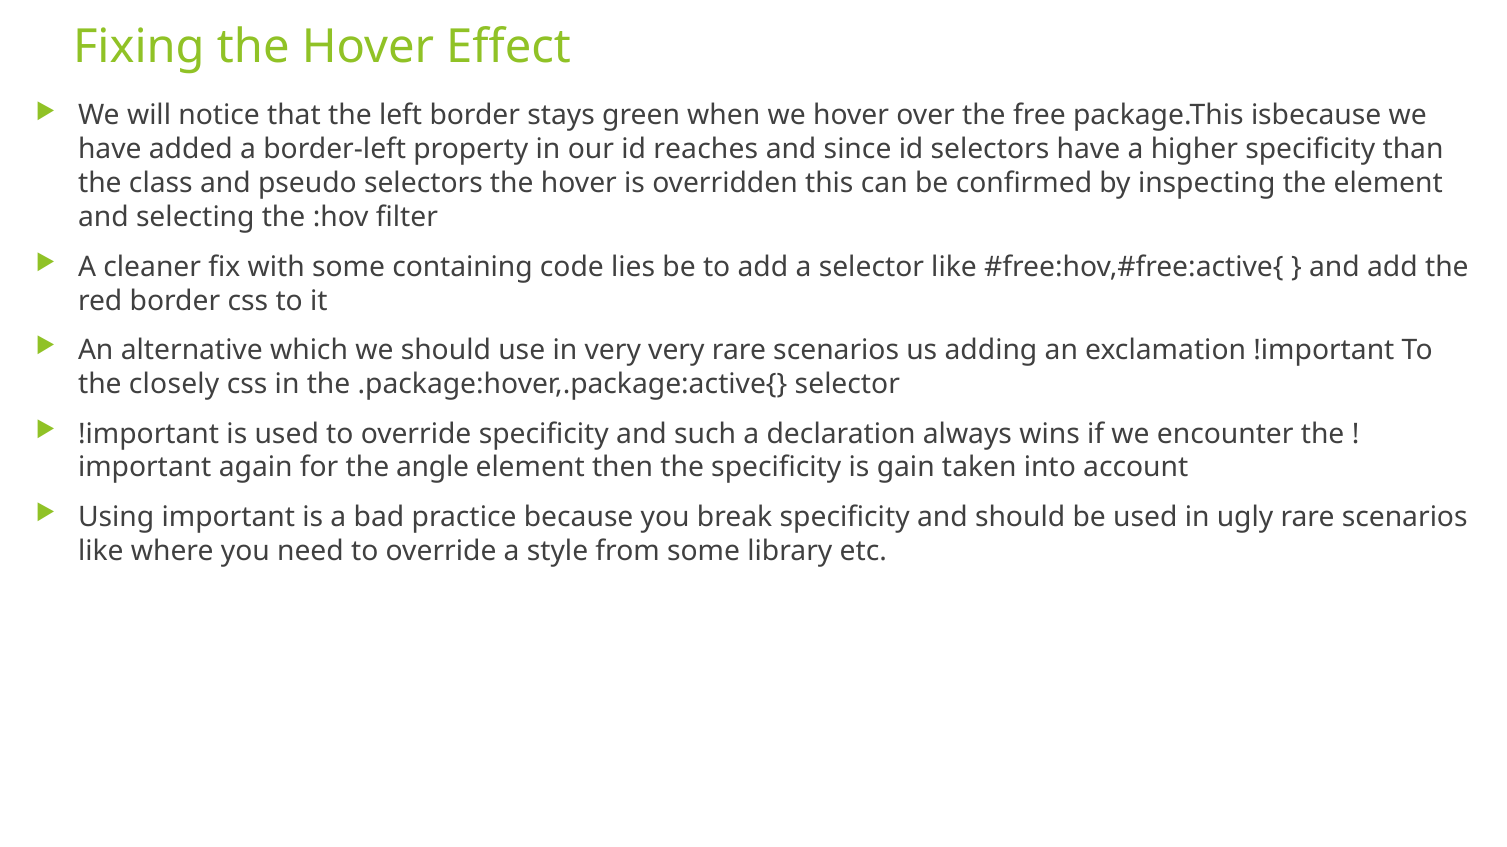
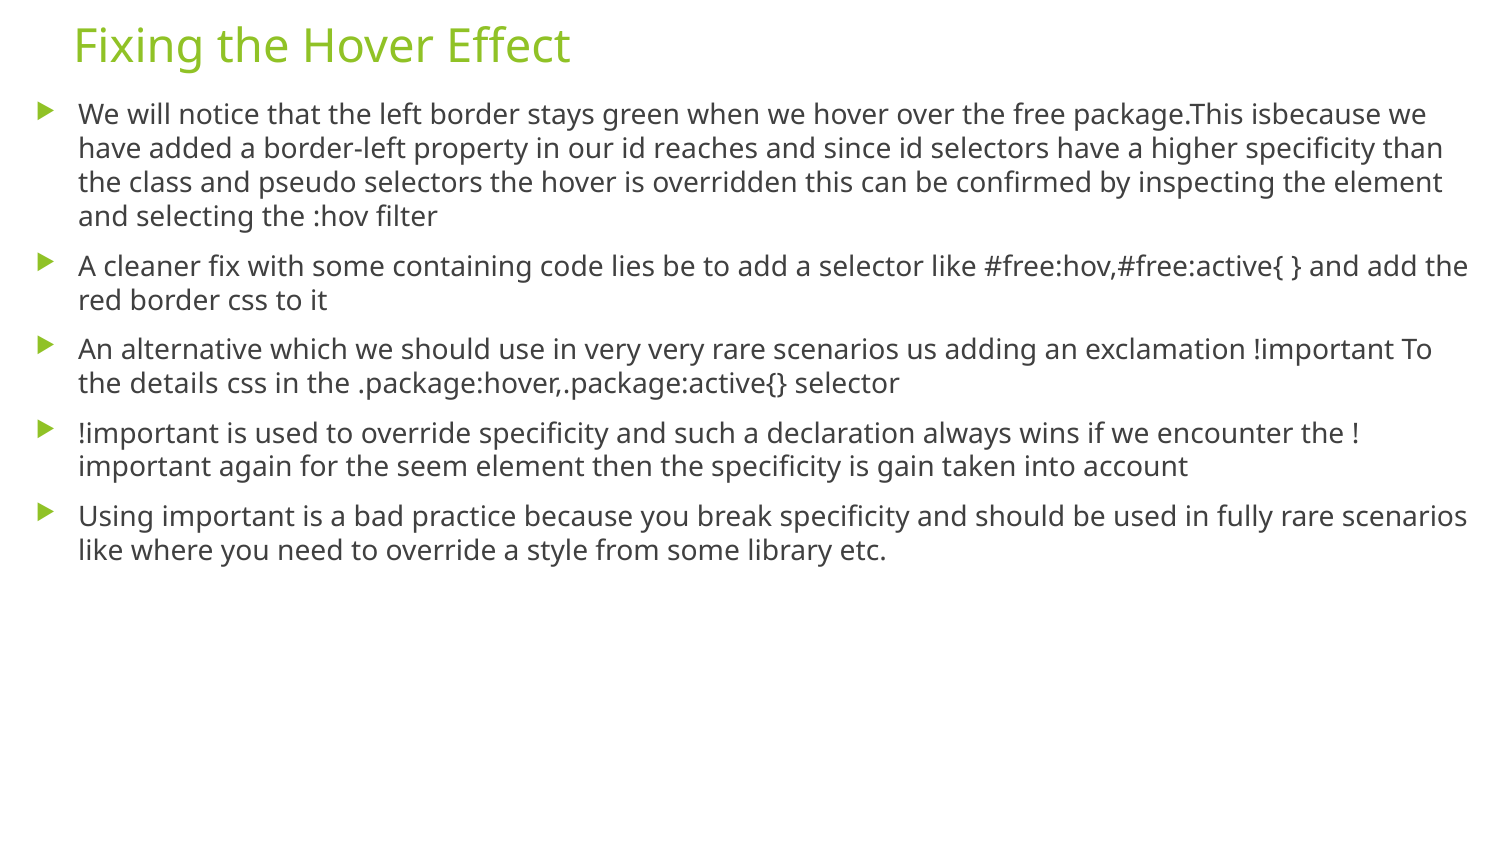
closely: closely -> details
angle: angle -> seem
ugly: ugly -> fully
